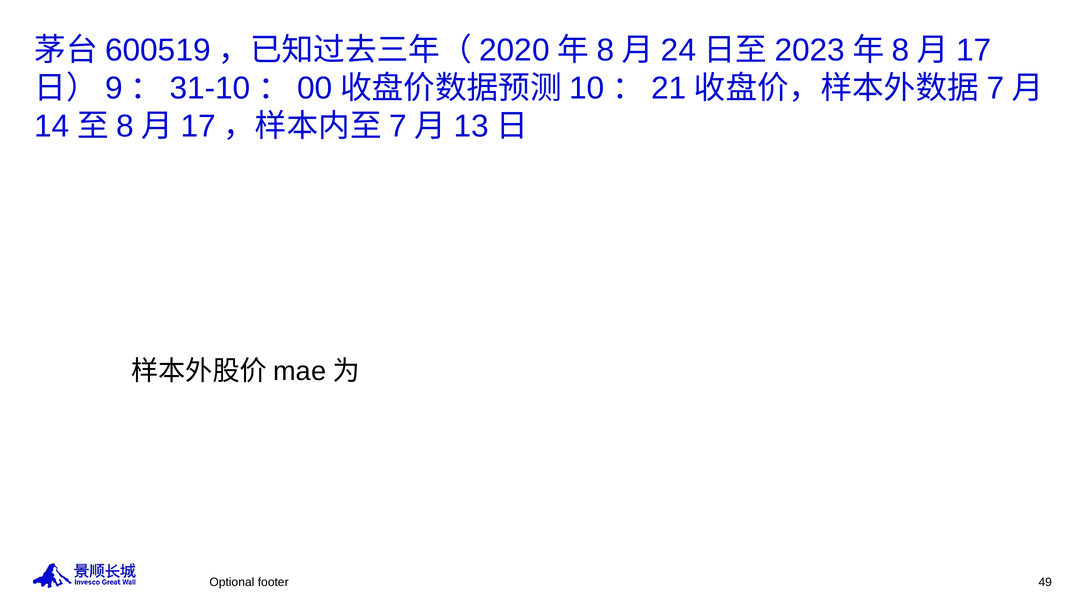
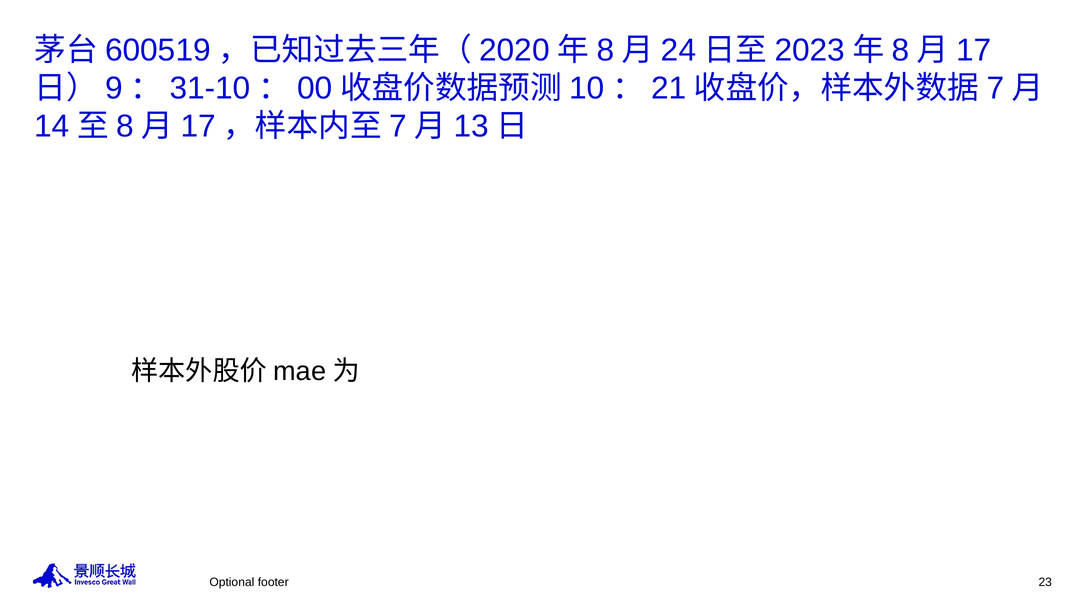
49: 49 -> 23
